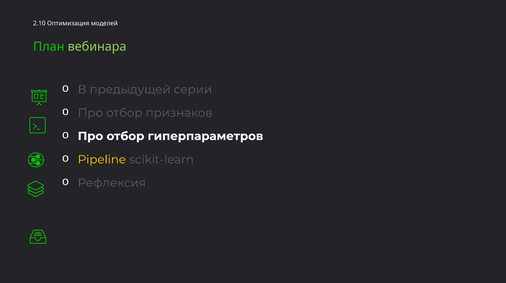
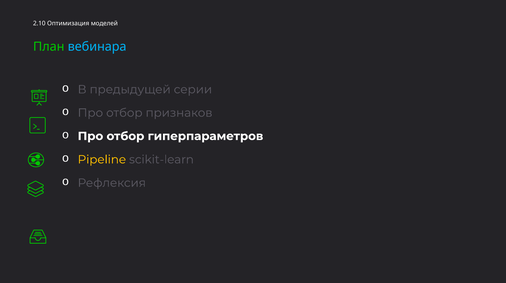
вебинара colour: light green -> light blue
